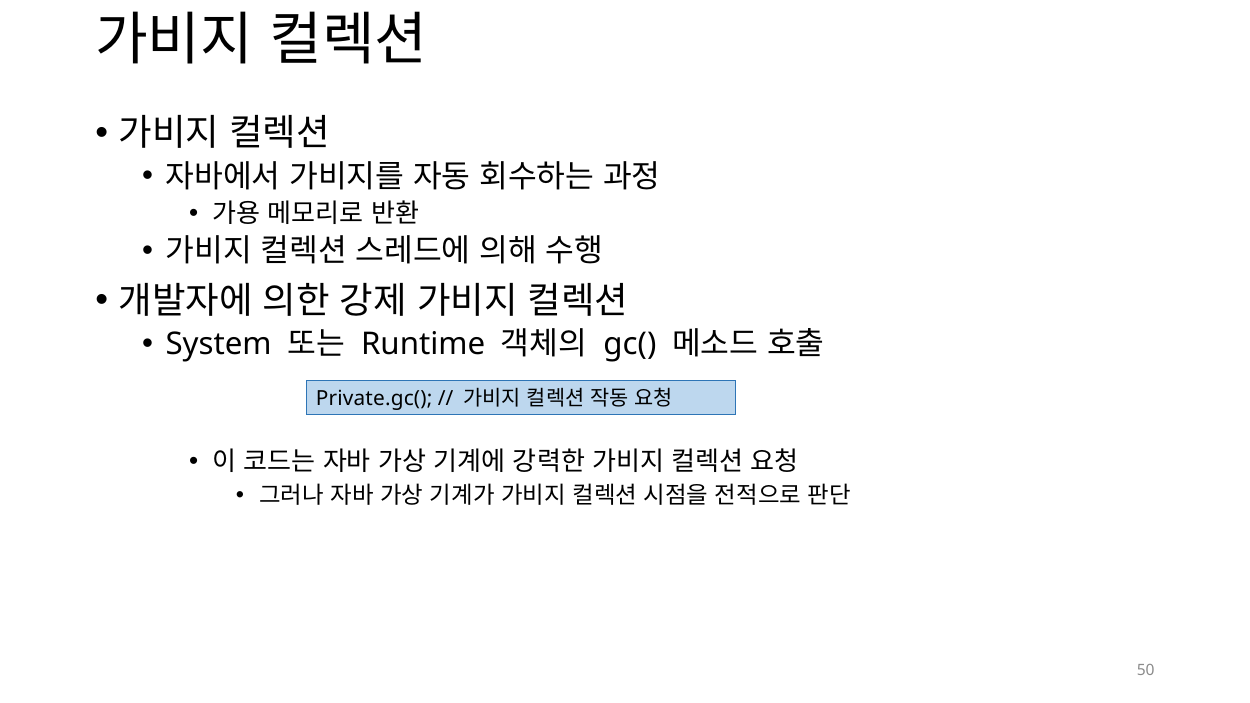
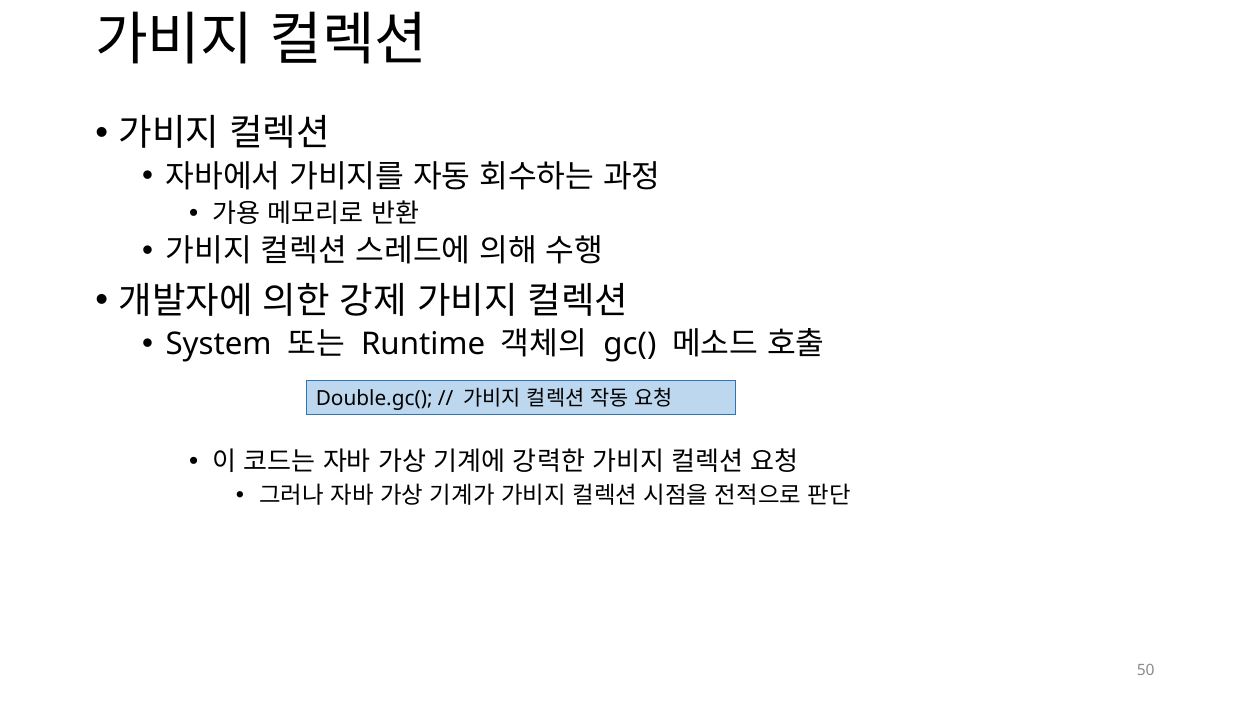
Private.gc(: Private.gc( -> Double.gc(
